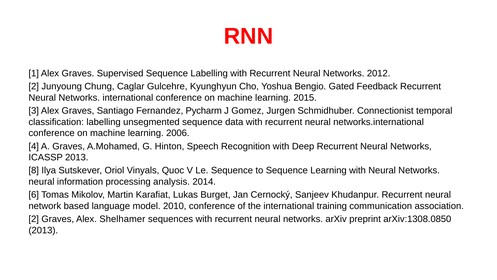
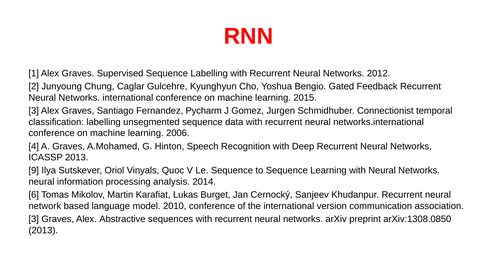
8: 8 -> 9
training: training -> version
2 at (34, 219): 2 -> 3
Shelhamer: Shelhamer -> Abstractive
